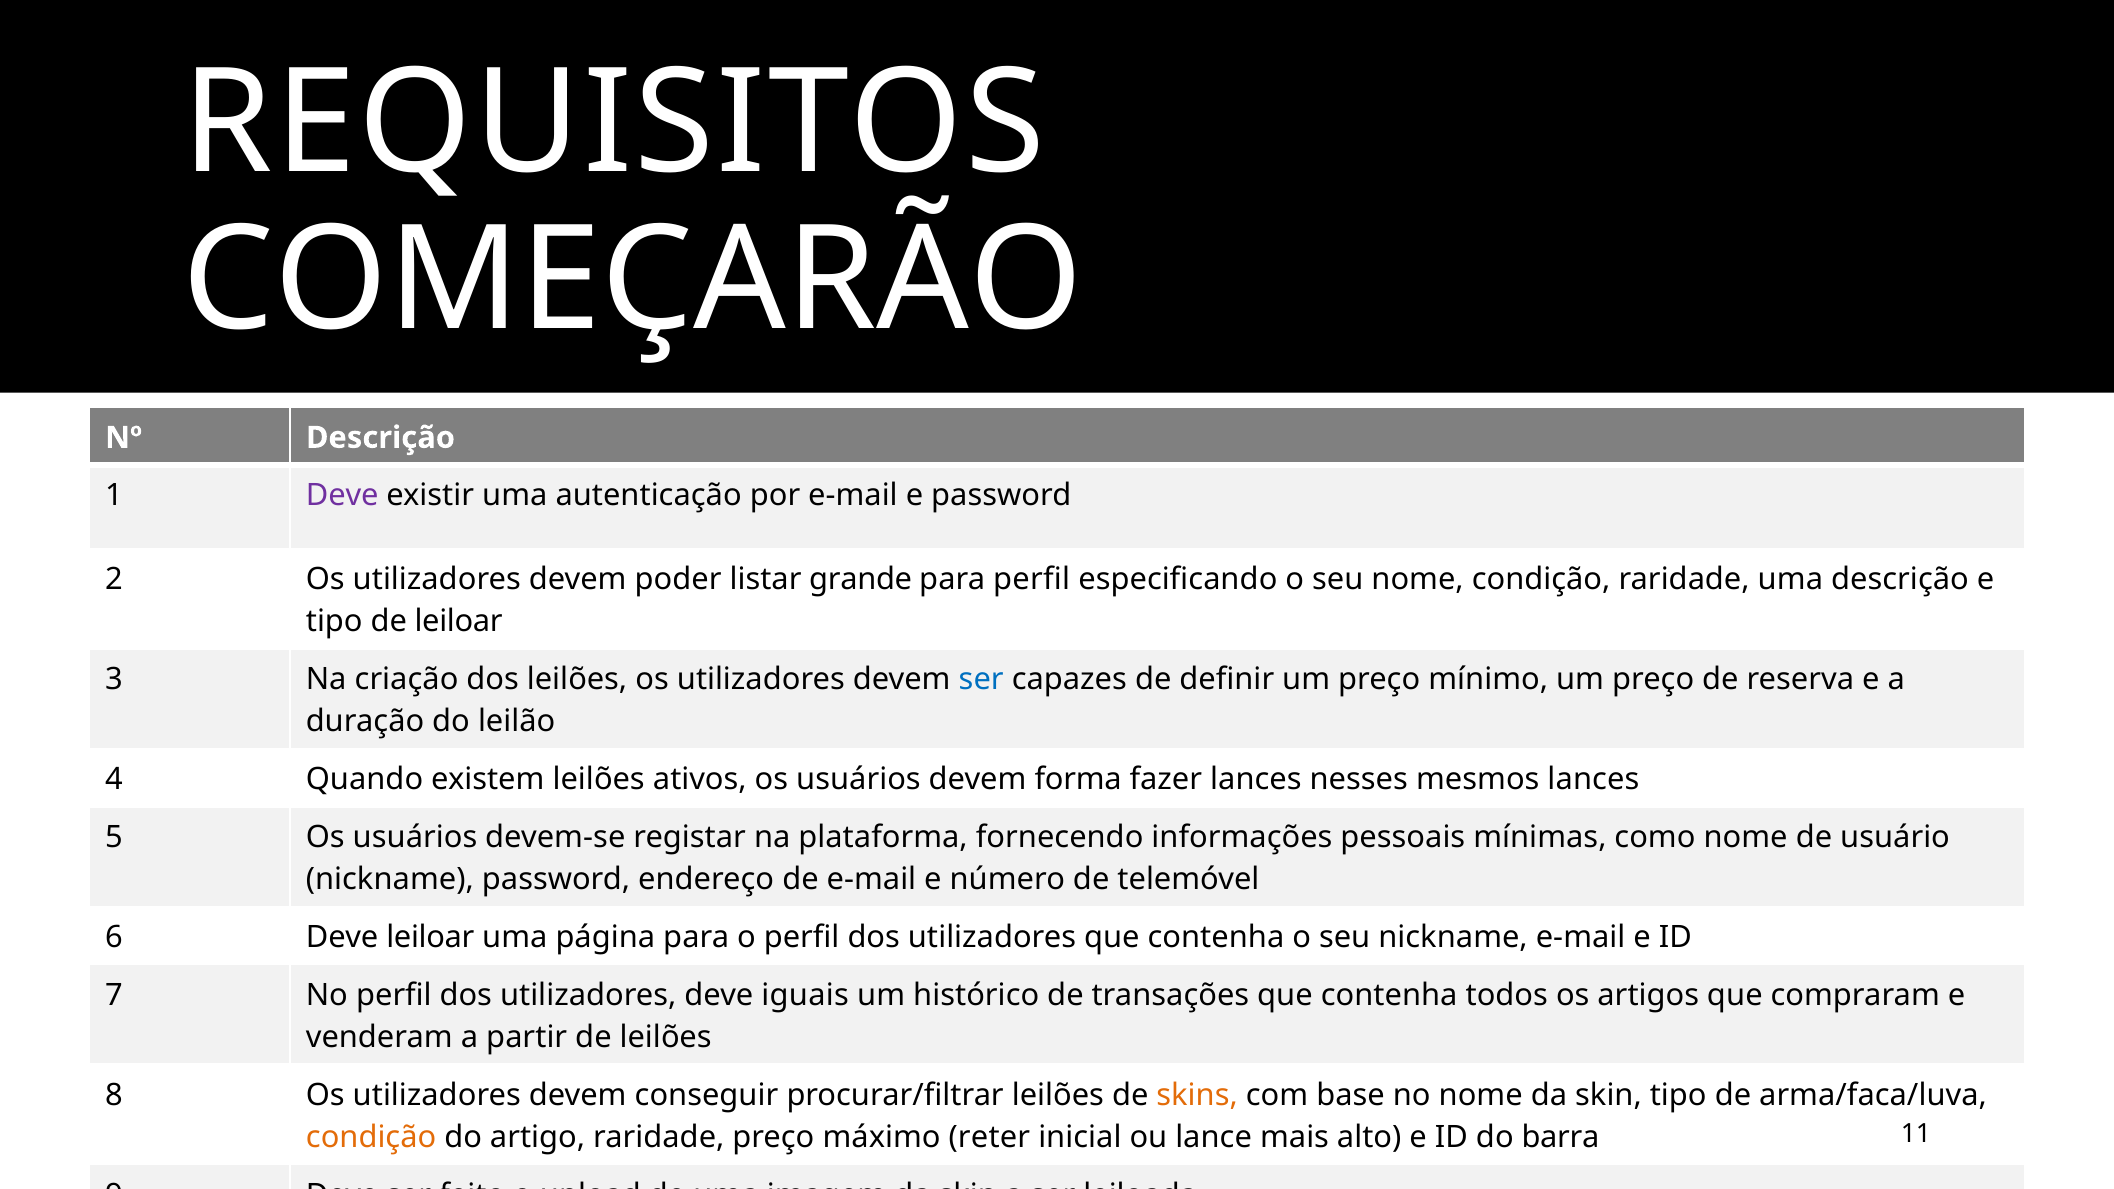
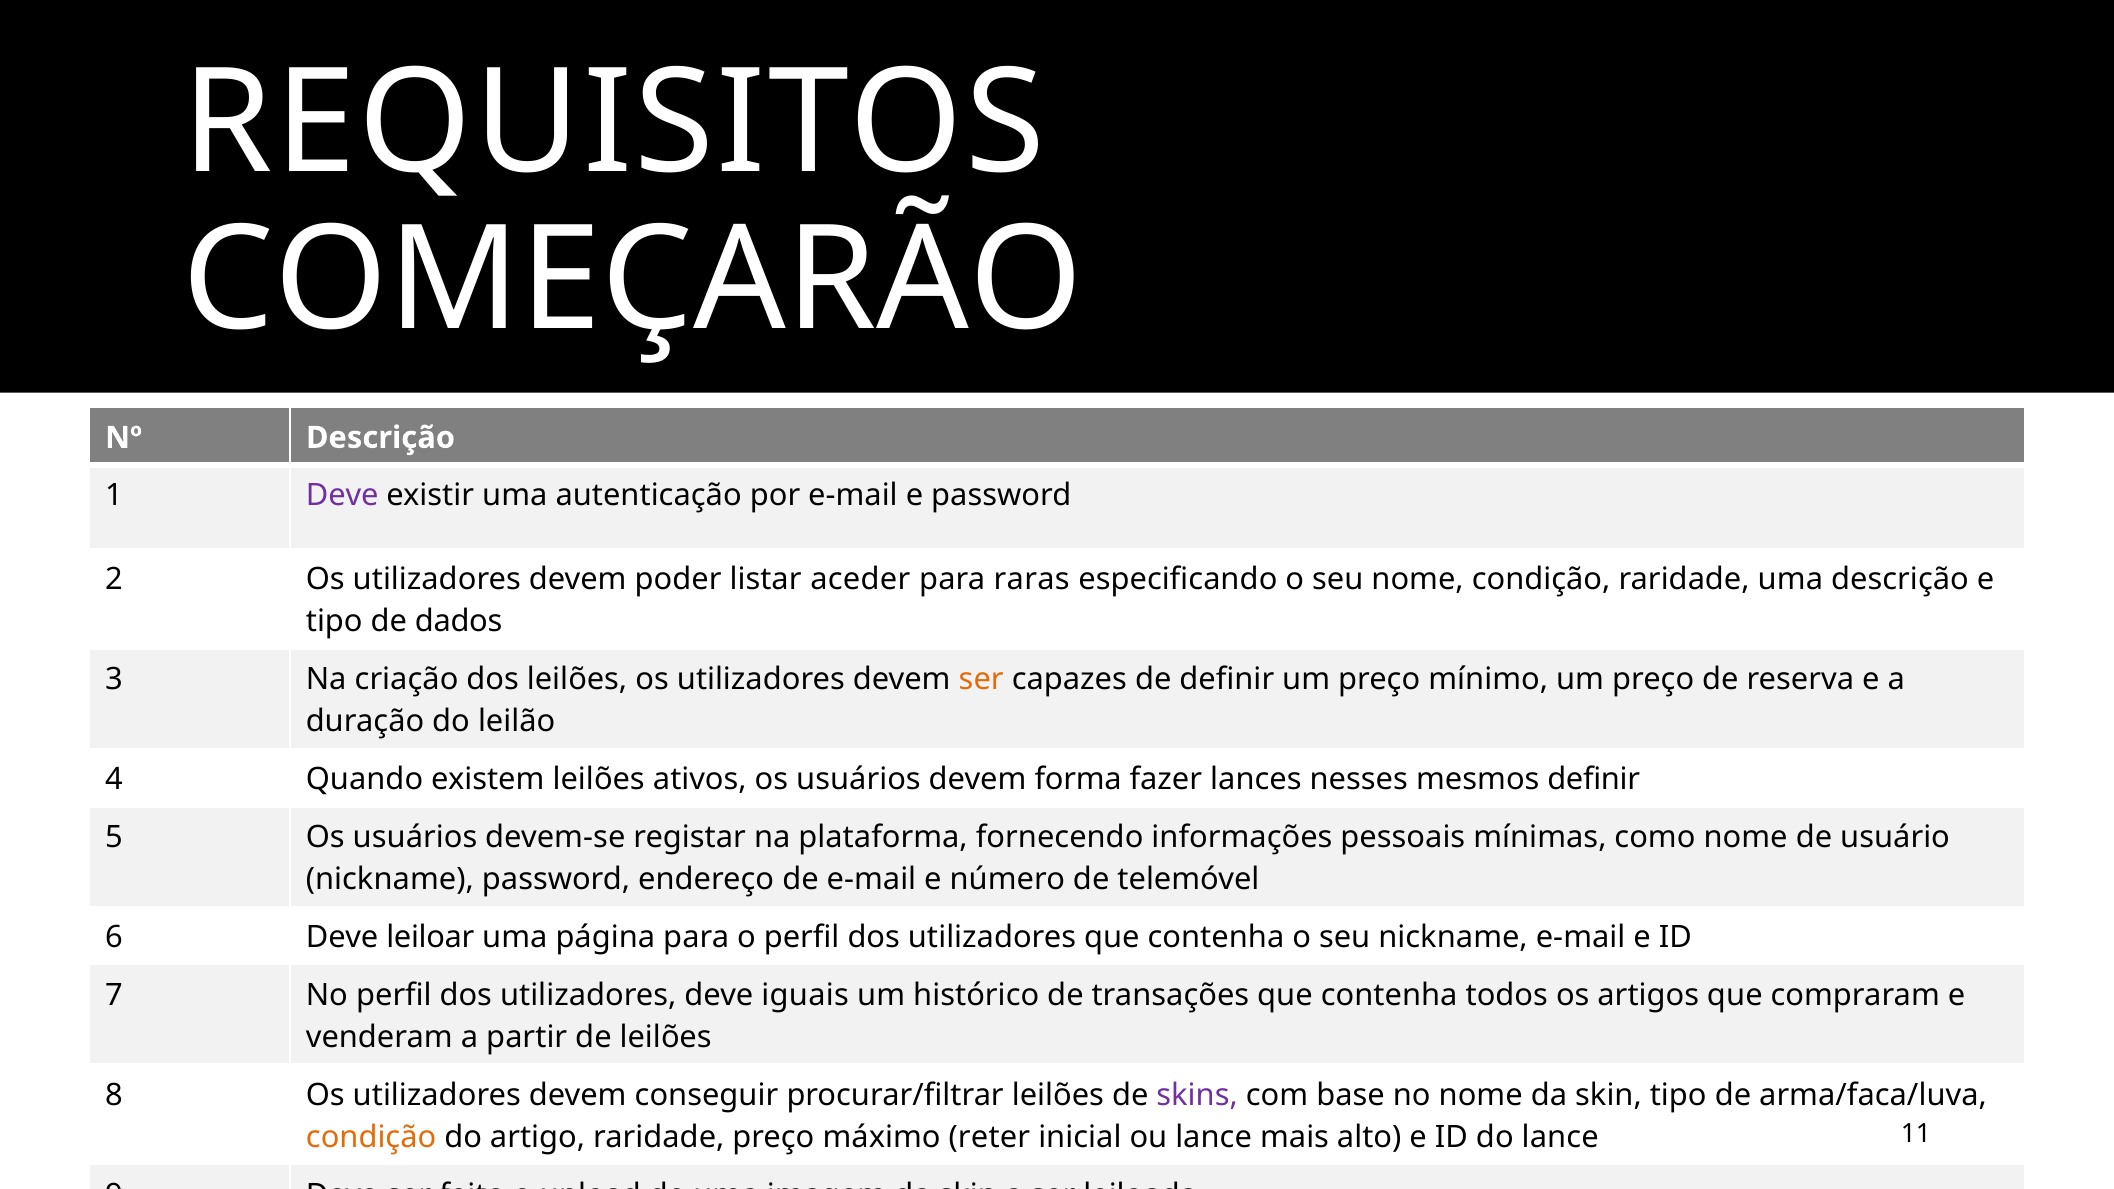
grande: grande -> aceder
para perfil: perfil -> raras
de leiloar: leiloar -> dados
ser at (981, 680) colour: blue -> orange
mesmos lances: lances -> definir
skins colour: orange -> purple
do barra: barra -> lance
